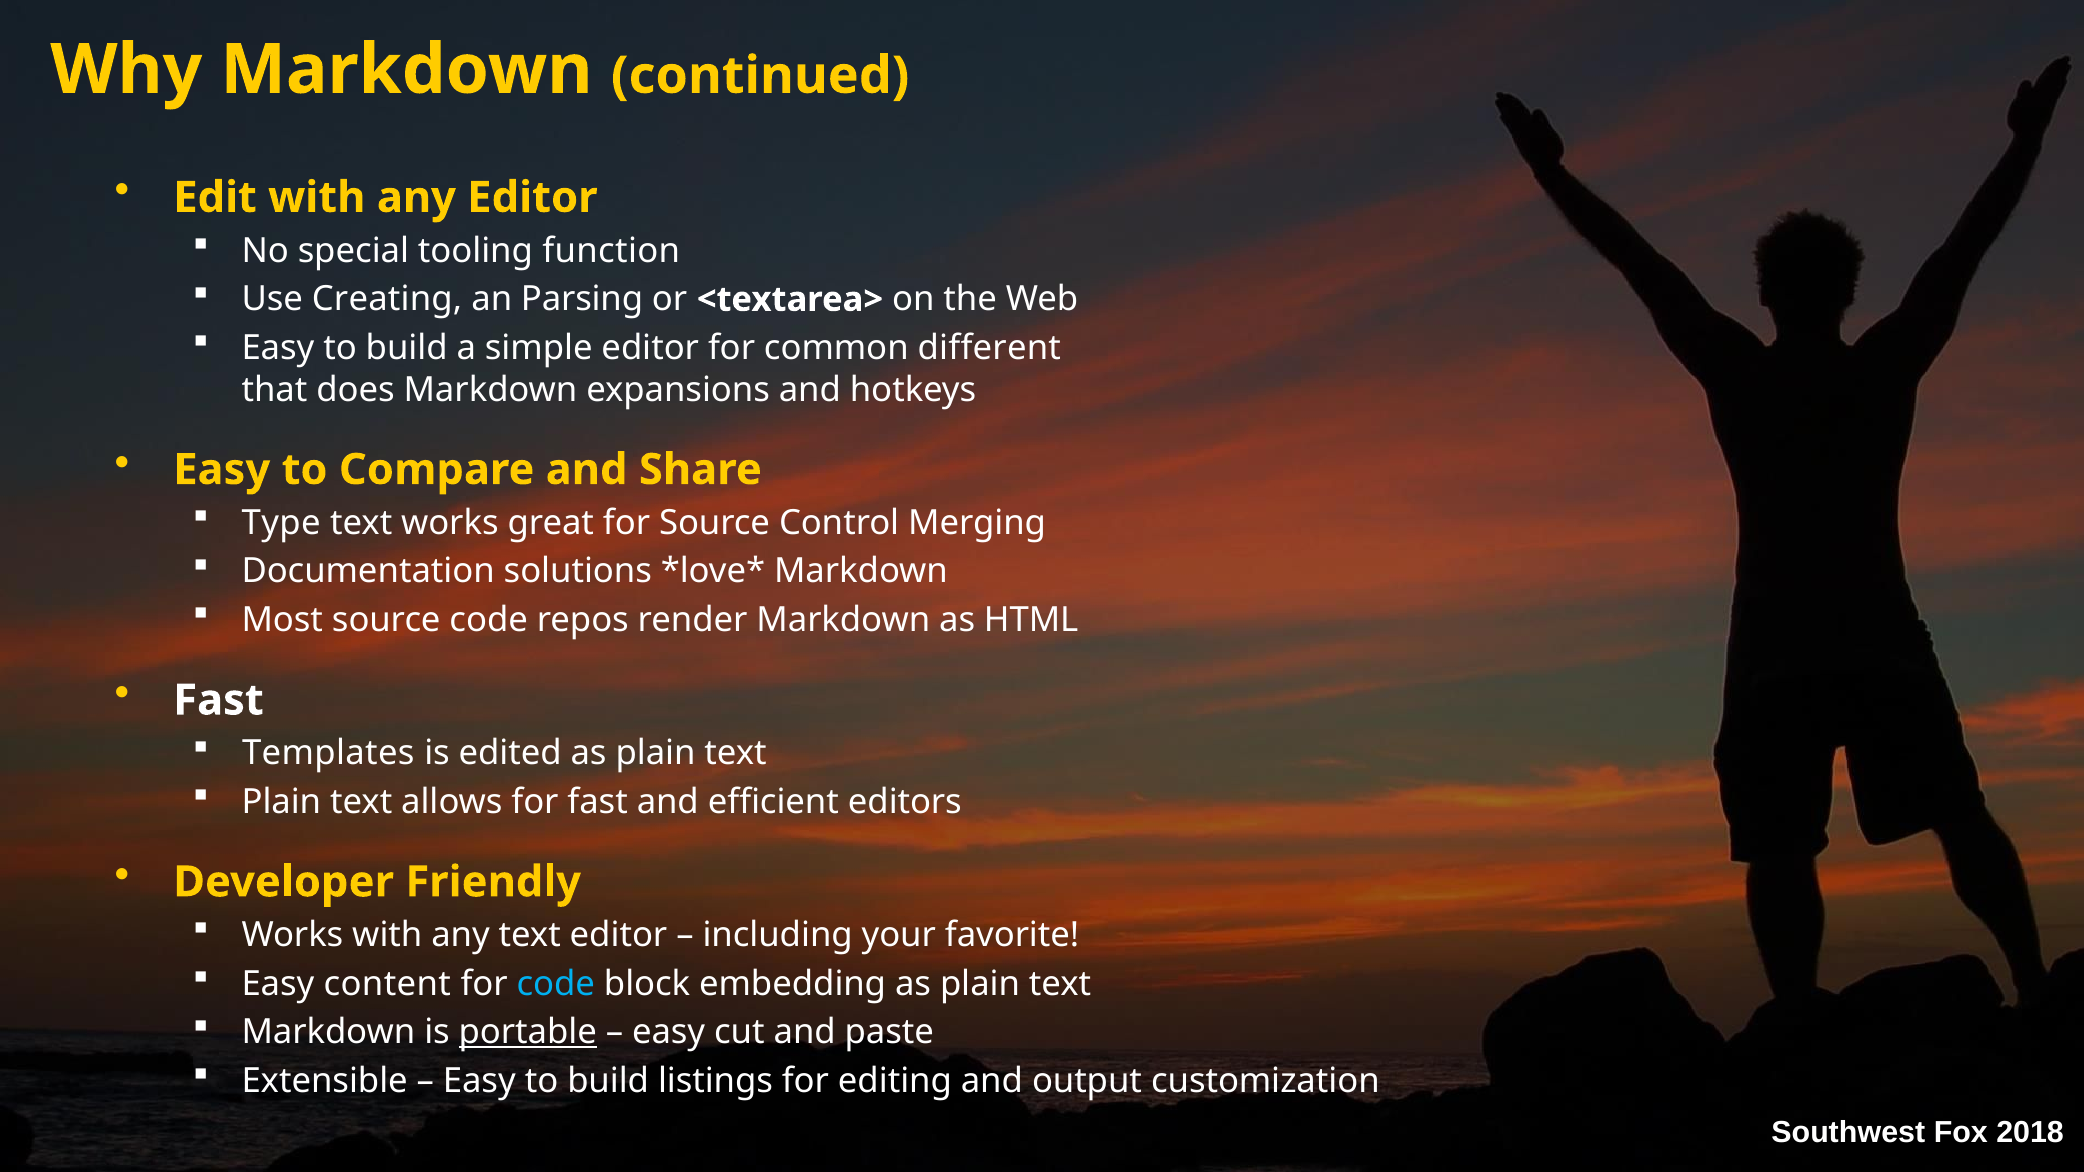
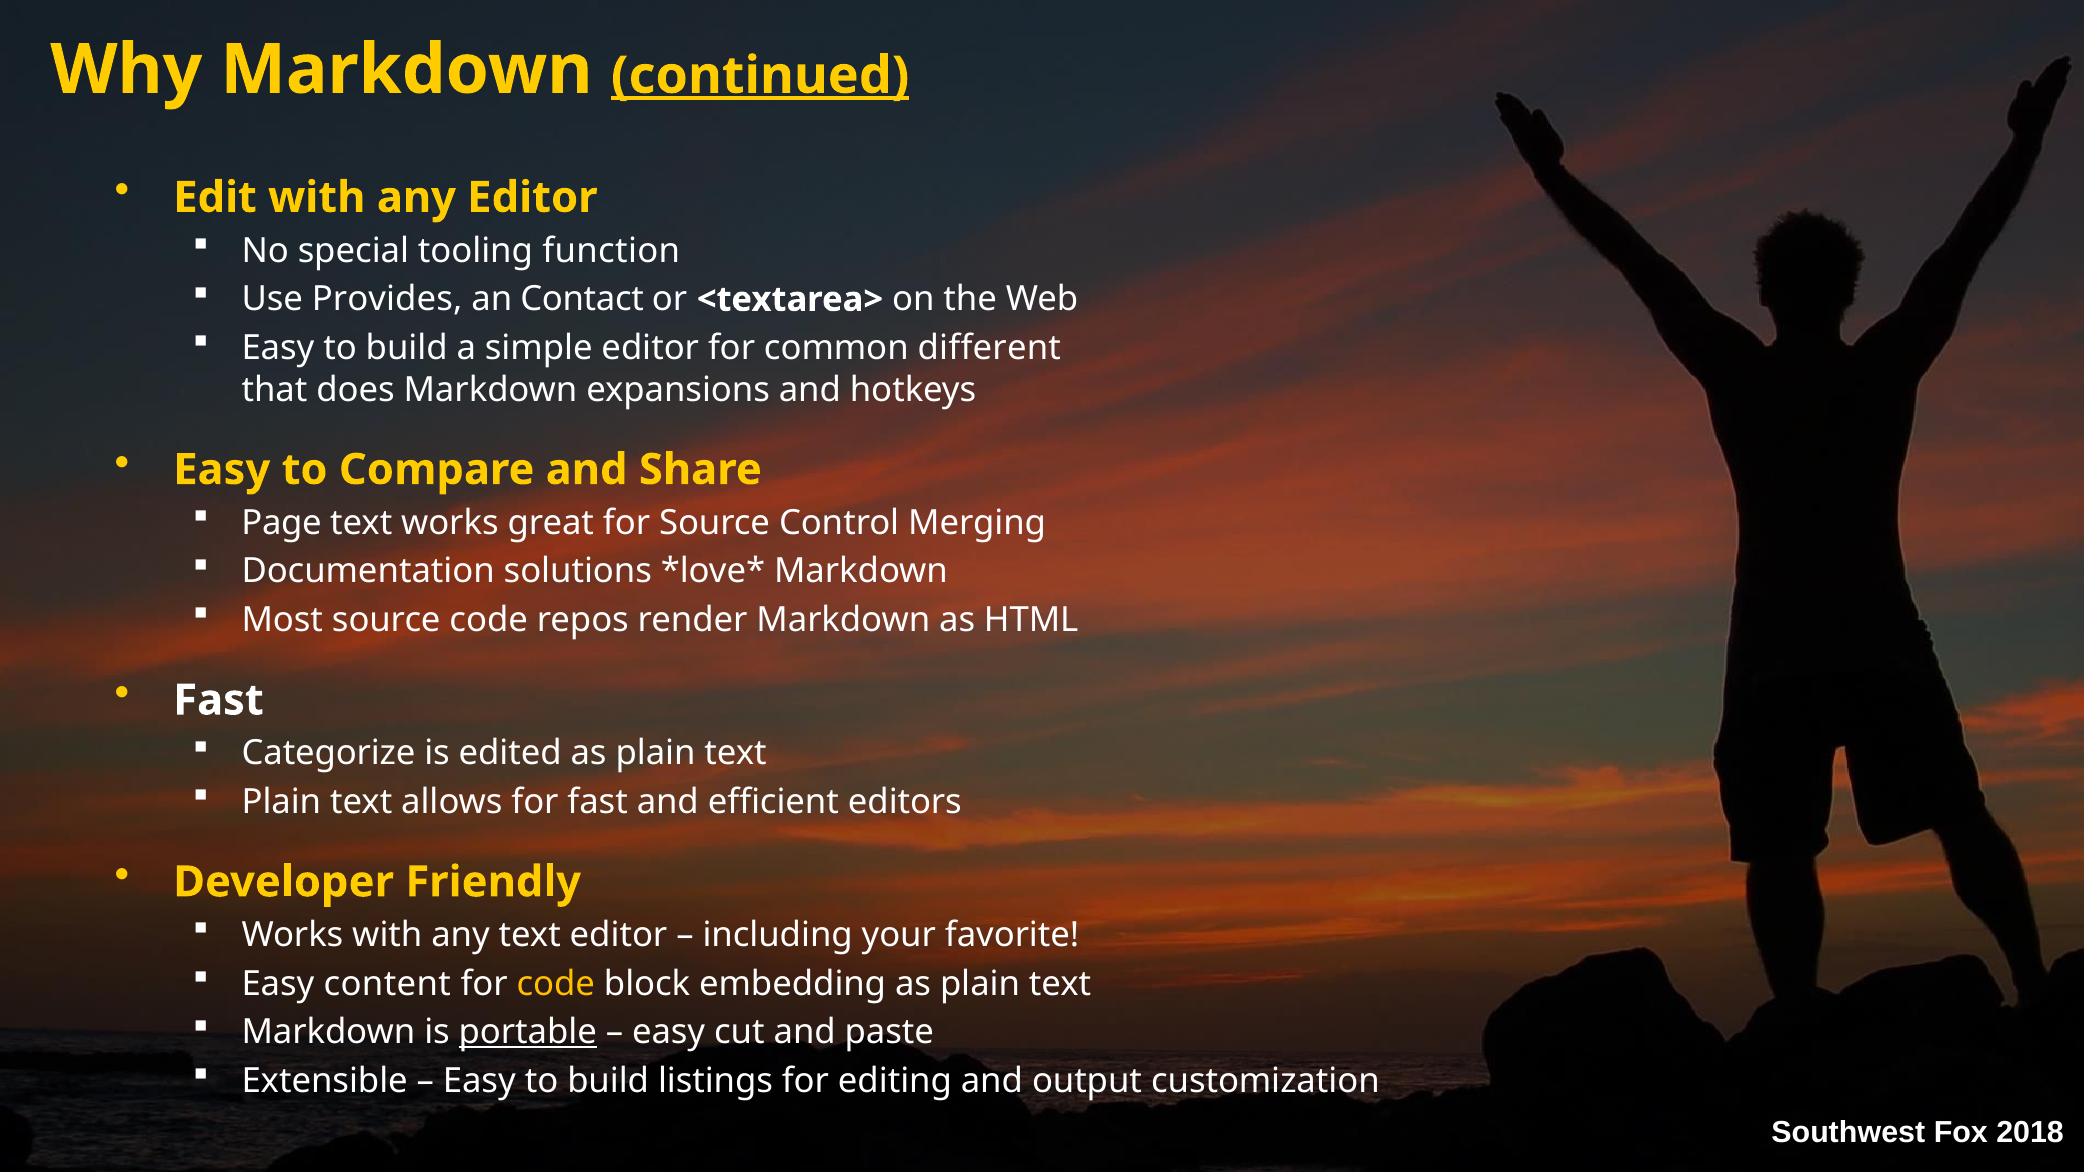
continued underline: none -> present
Creating: Creating -> Provides
Parsing: Parsing -> Contact
Type: Type -> Page
Templates: Templates -> Categorize
code at (556, 984) colour: light blue -> yellow
